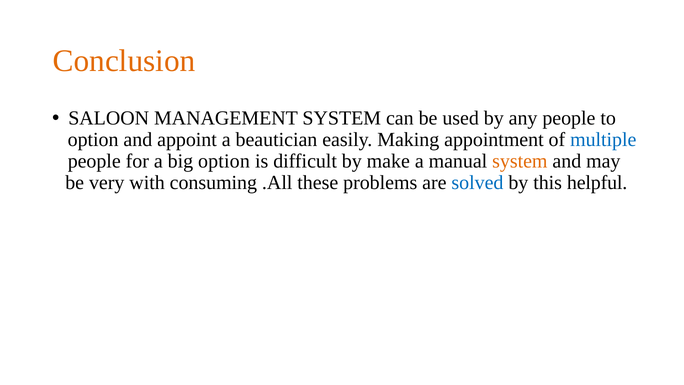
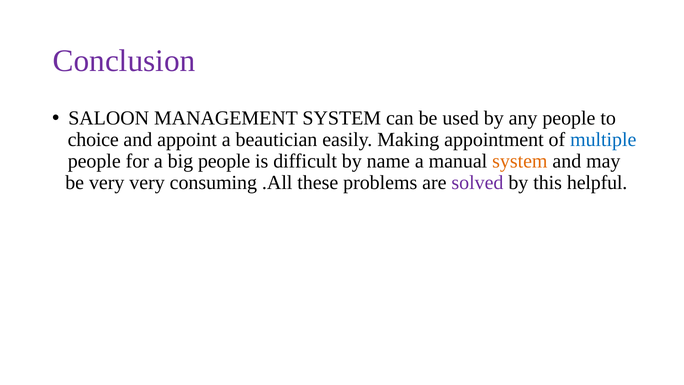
Conclusion colour: orange -> purple
option at (93, 139): option -> choice
big option: option -> people
make: make -> name
very with: with -> very
solved colour: blue -> purple
